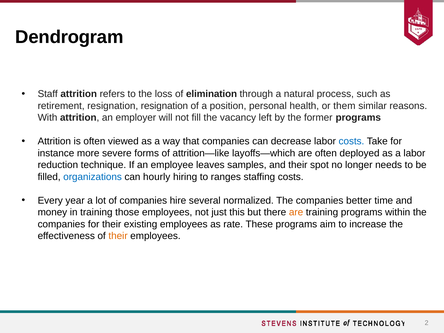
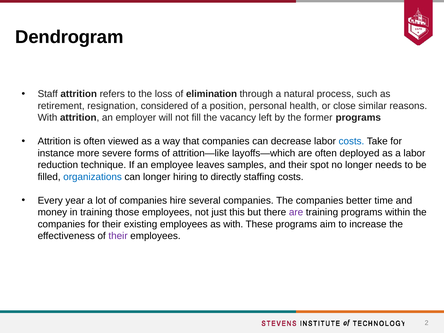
resignation resignation: resignation -> considered
them: them -> close
can hourly: hourly -> longer
ranges: ranges -> directly
several normalized: normalized -> companies
are at (296, 212) colour: orange -> purple
as rate: rate -> with
their at (118, 236) colour: orange -> purple
